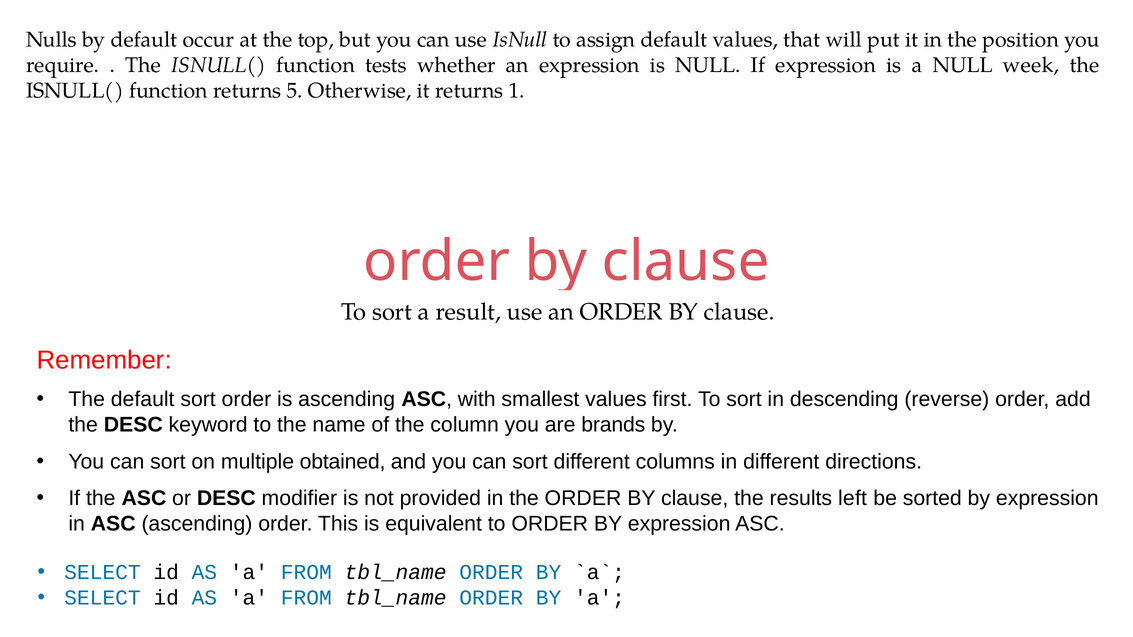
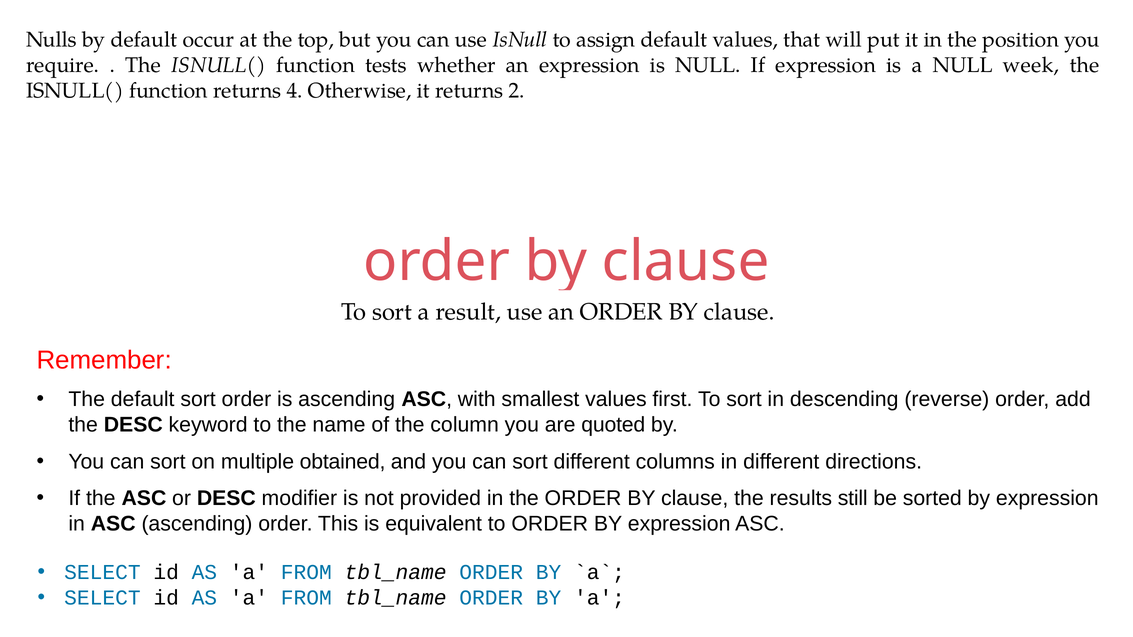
5: 5 -> 4
1: 1 -> 2
brands: brands -> quoted
left: left -> still
